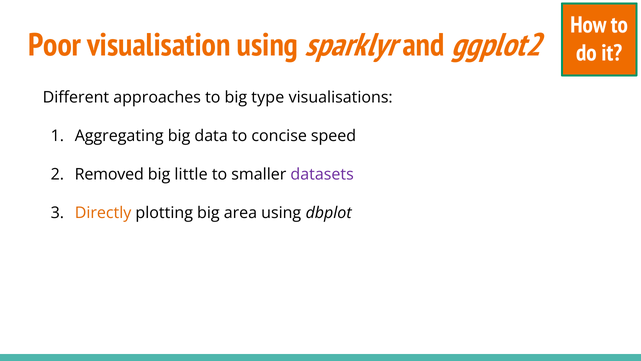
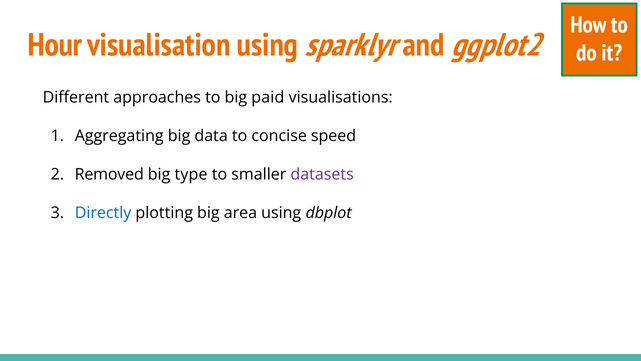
Poor: Poor -> Hour
type: type -> paid
little: little -> type
Directly colour: orange -> blue
